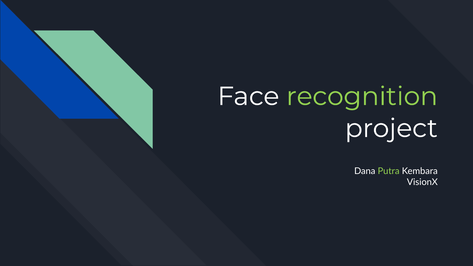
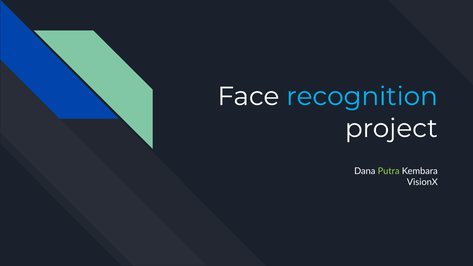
recognition colour: light green -> light blue
